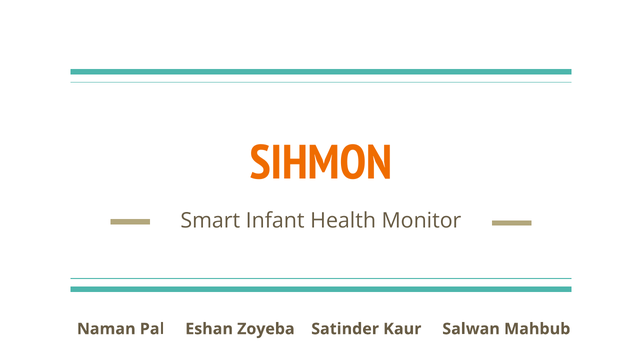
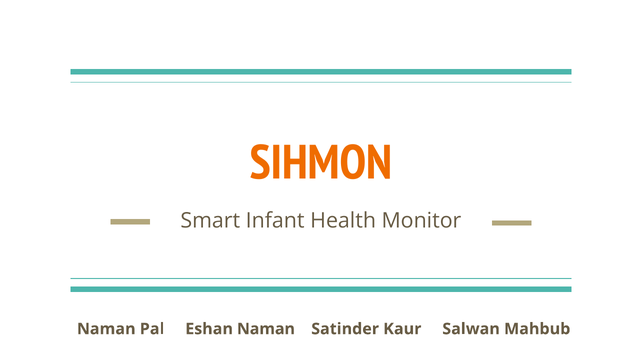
Eshan Zoyeba: Zoyeba -> Naman
